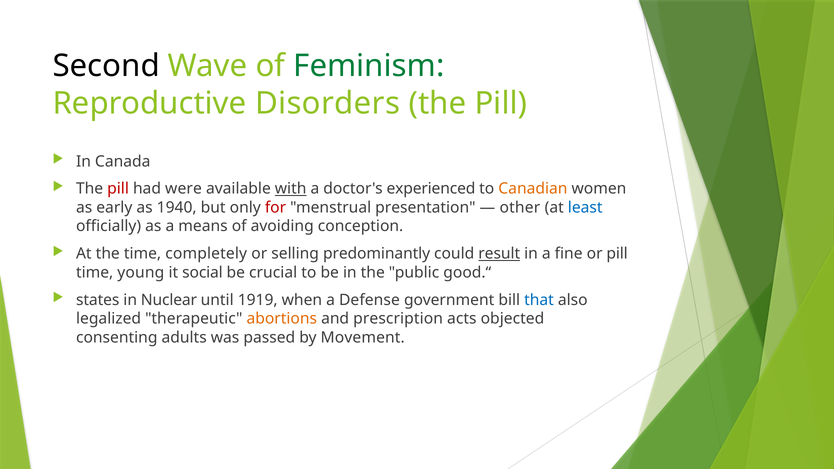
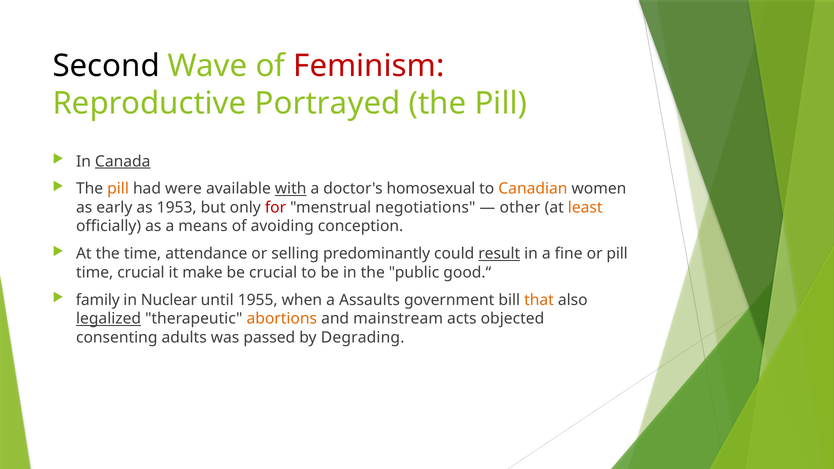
Feminism colour: green -> red
Disorders: Disorders -> Portrayed
Canada underline: none -> present
pill at (118, 189) colour: red -> orange
experienced: experienced -> homosexual
1940: 1940 -> 1953
presentation: presentation -> negotiations
least colour: blue -> orange
completely: completely -> attendance
time young: young -> crucial
social: social -> make
states: states -> family
1919: 1919 -> 1955
Defense: Defense -> Assaults
that colour: blue -> orange
legalized underline: none -> present
prescription: prescription -> mainstream
Movement: Movement -> Degrading
